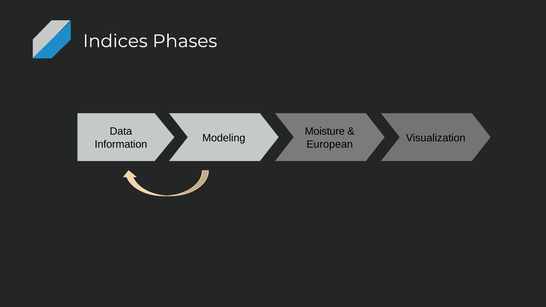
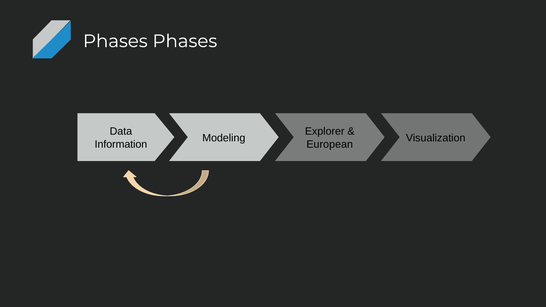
Indices at (115, 41): Indices -> Phases
Moisture: Moisture -> Explorer
